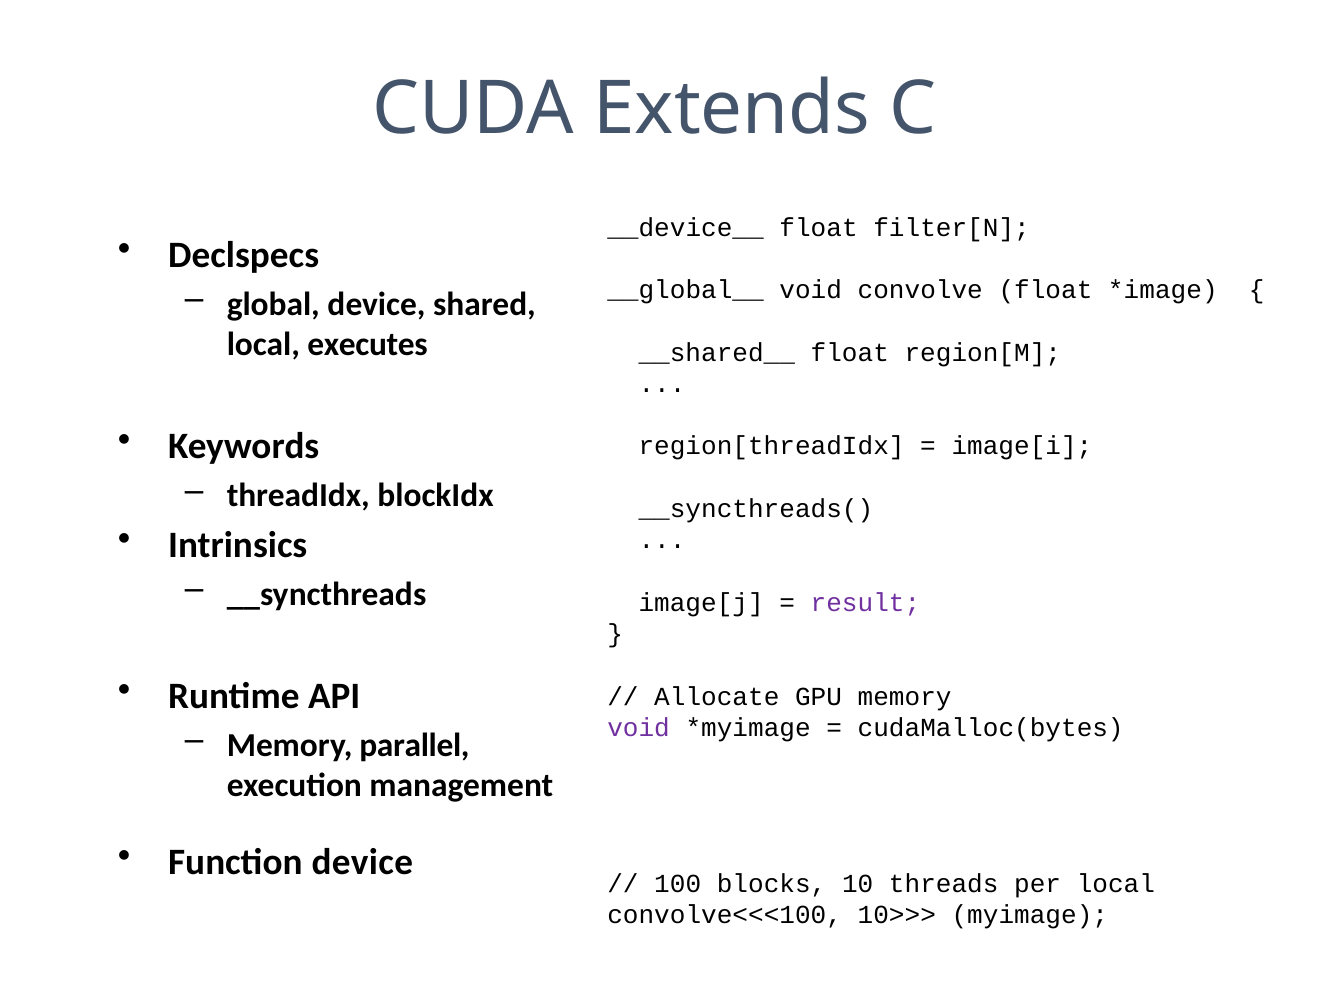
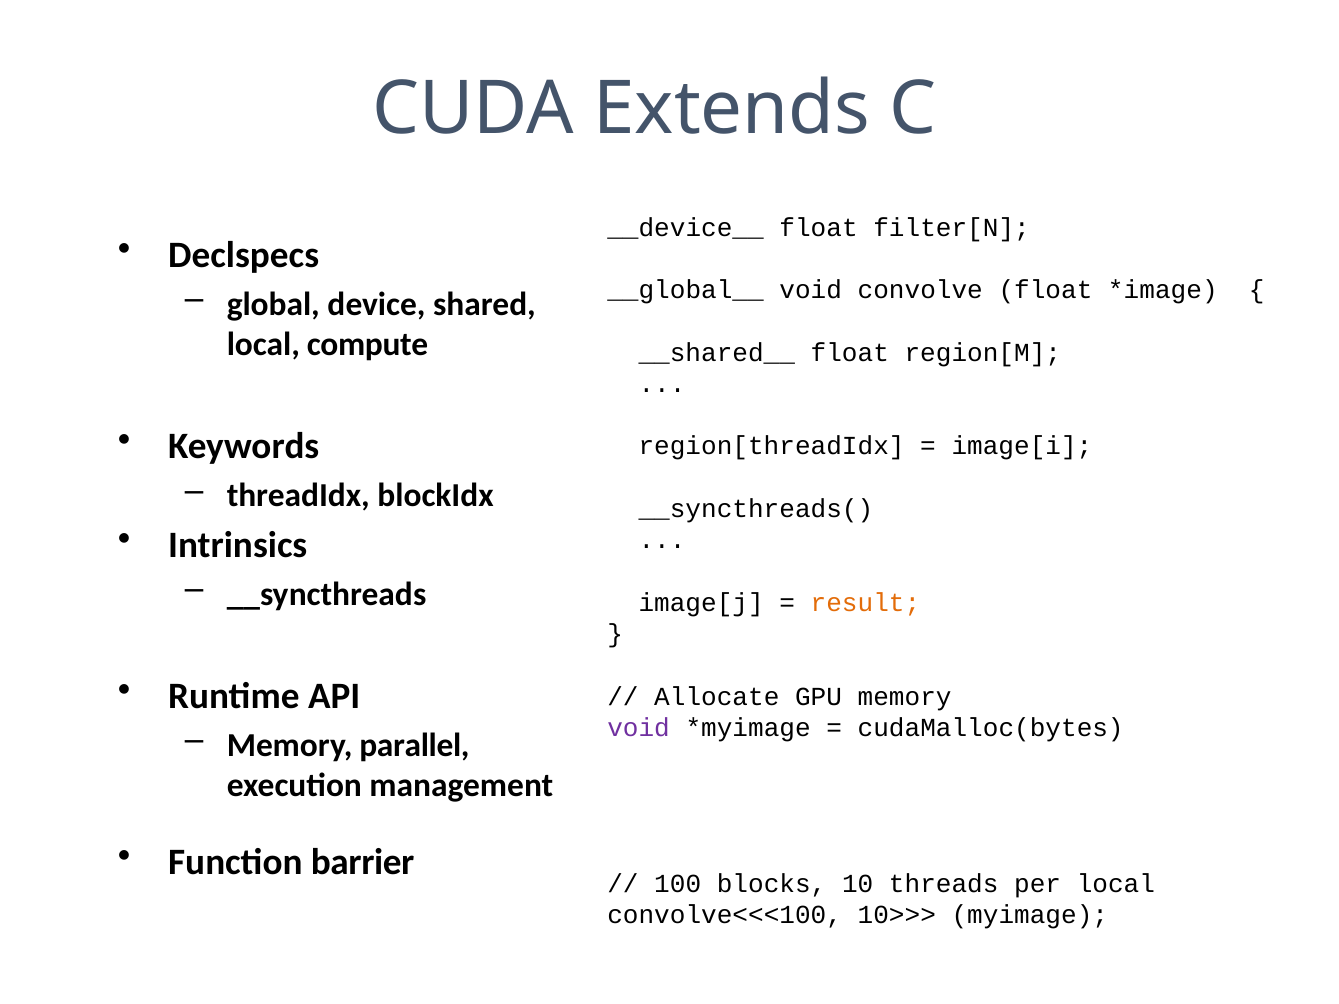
executes: executes -> compute
result colour: purple -> orange
Function device: device -> barrier
